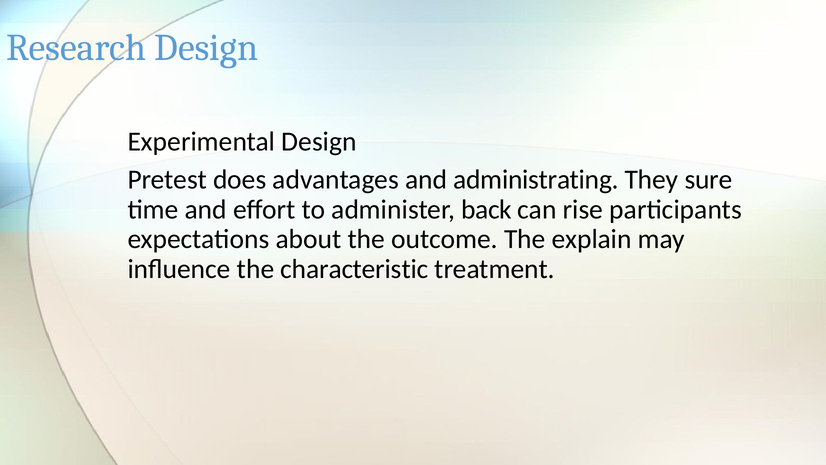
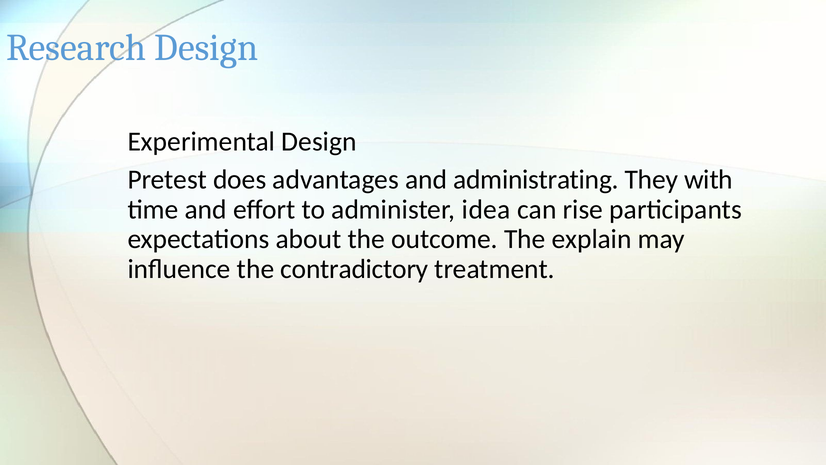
sure: sure -> with
back: back -> idea
characteristic: characteristic -> contradictory
